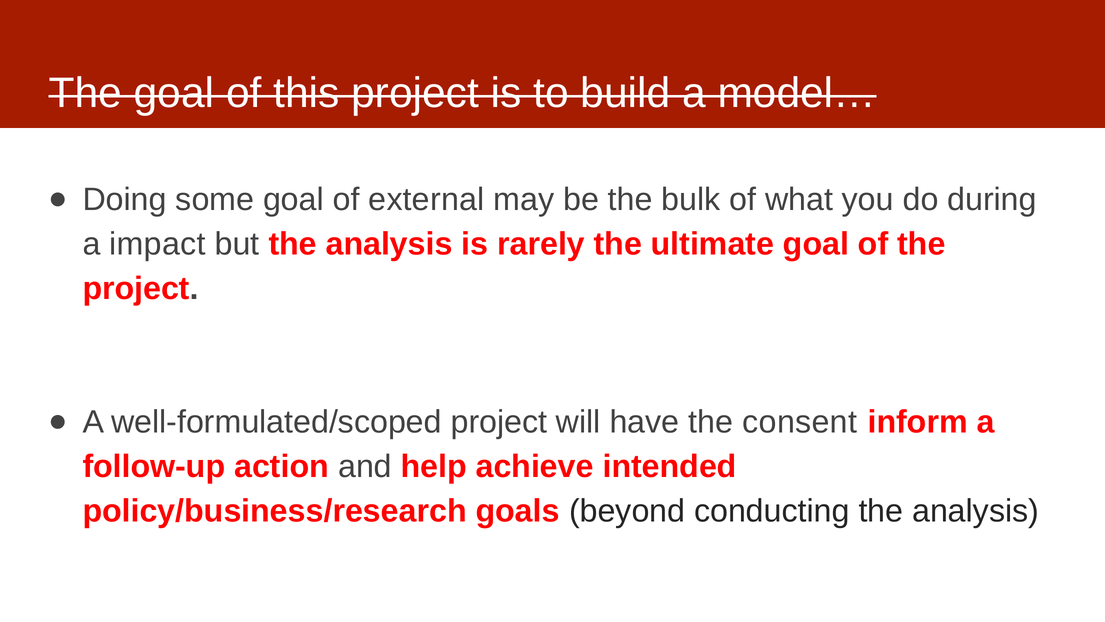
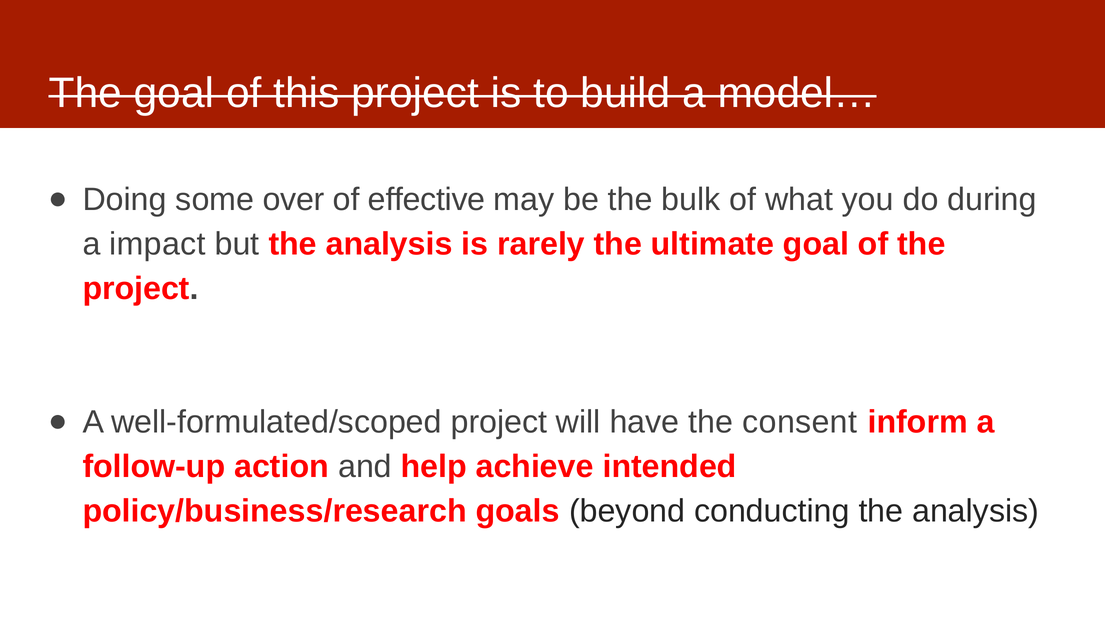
some goal: goal -> over
external: external -> effective
